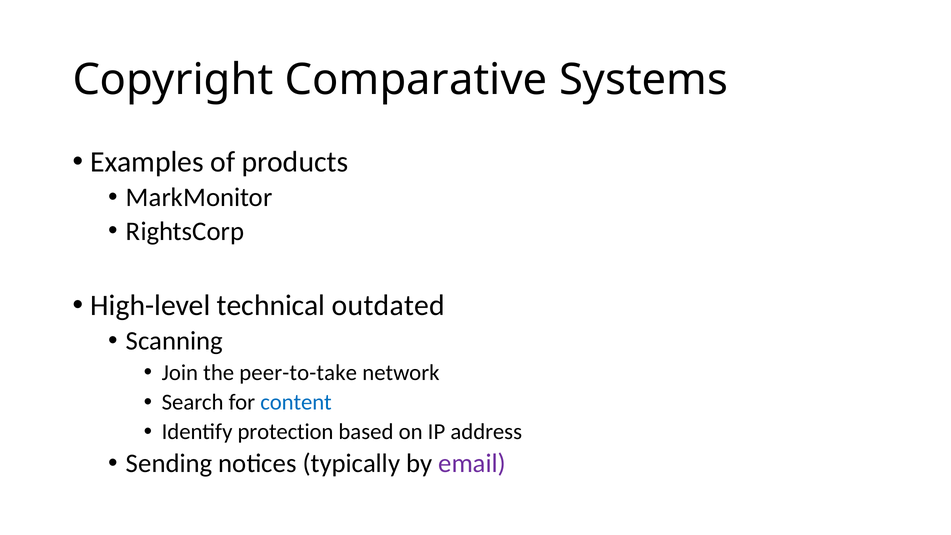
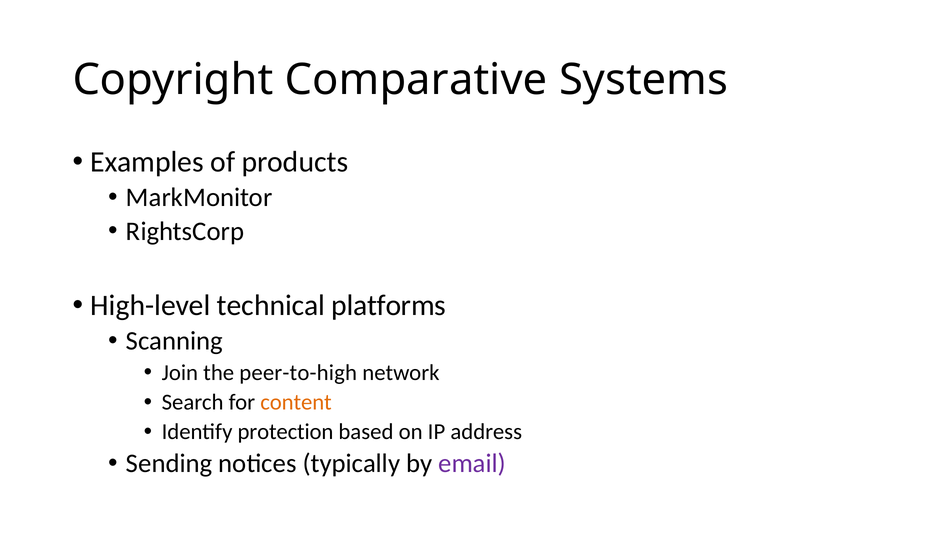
outdated: outdated -> platforms
peer-to-take: peer-to-take -> peer-to-high
content colour: blue -> orange
